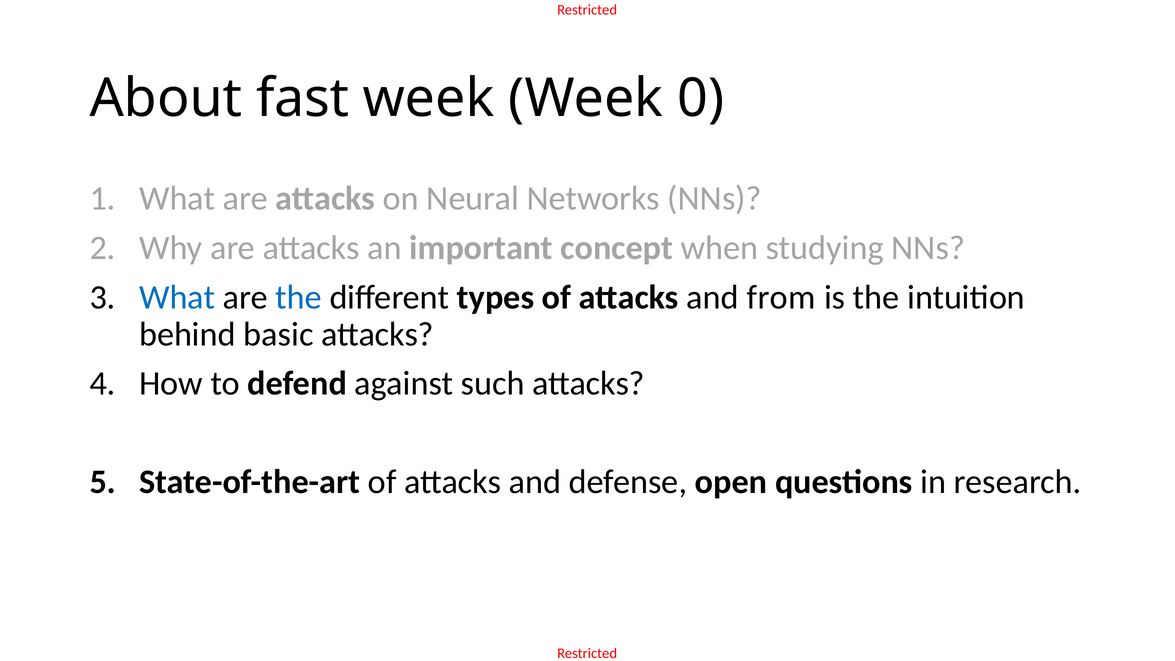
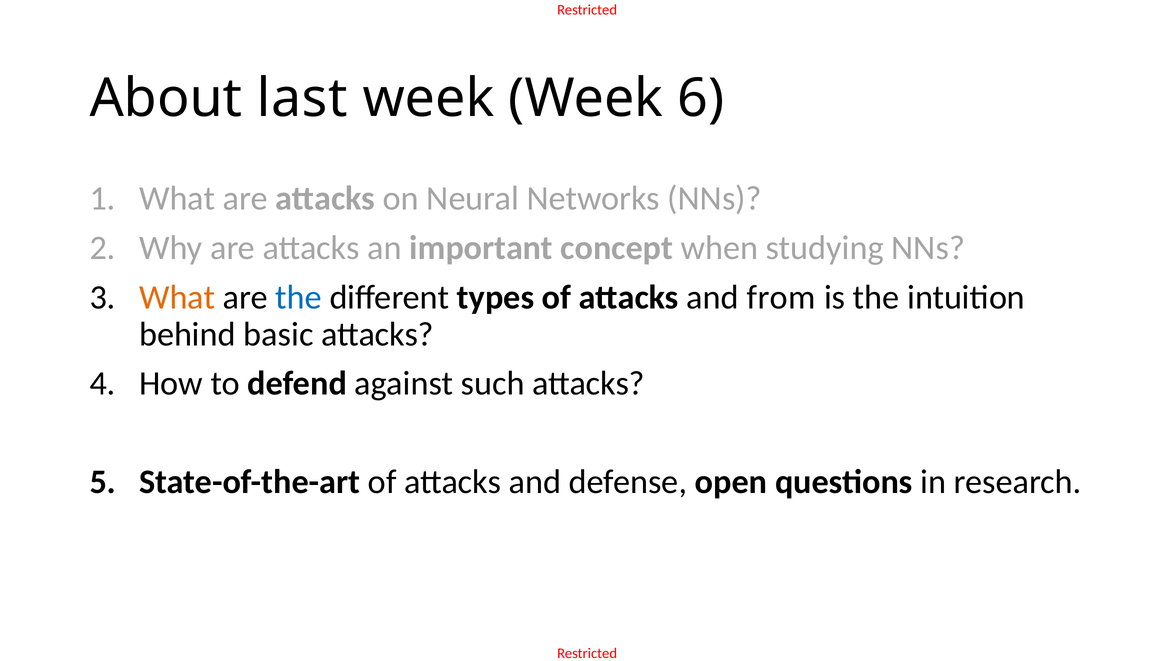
fast: fast -> last
0: 0 -> 6
What at (177, 297) colour: blue -> orange
